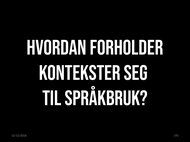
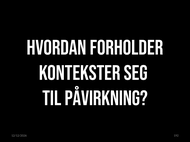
SPRÅKBRUK: SPRÅKBRUK -> PÅVIRKNING
